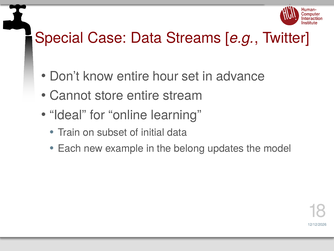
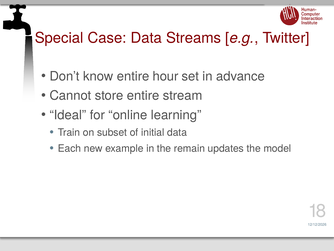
belong: belong -> remain
